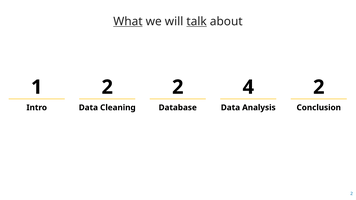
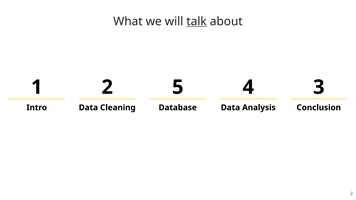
What underline: present -> none
2 2: 2 -> 5
4 2: 2 -> 3
